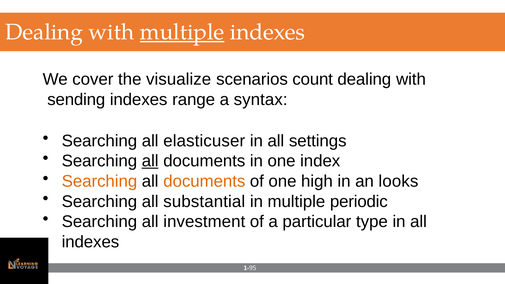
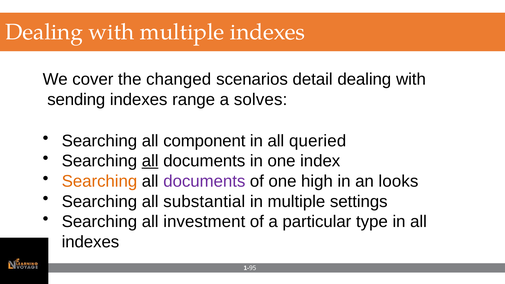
multiple at (182, 32) underline: present -> none
visualize: visualize -> changed
count: count -> detail
syntax: syntax -> solves
elasticuser: elasticuser -> component
settings: settings -> queried
documents at (204, 181) colour: orange -> purple
periodic: periodic -> settings
